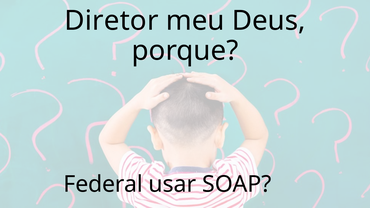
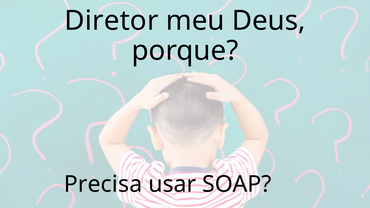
Federal: Federal -> Precisa
